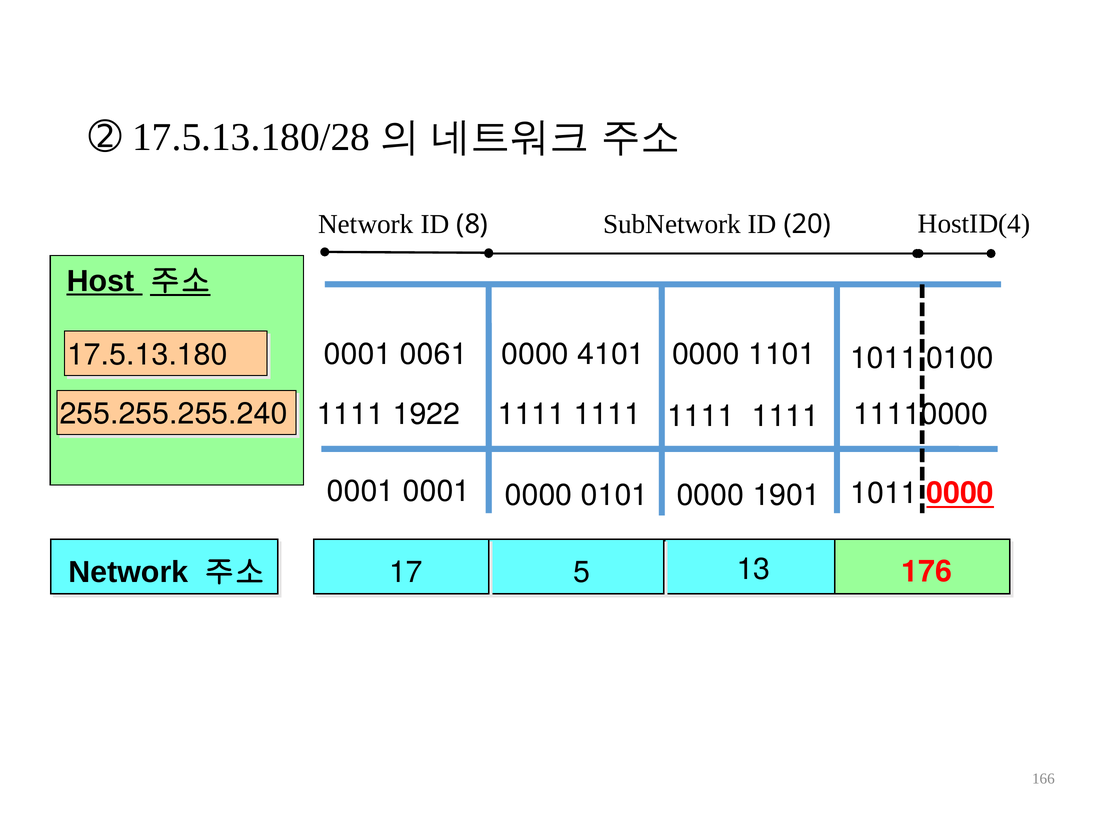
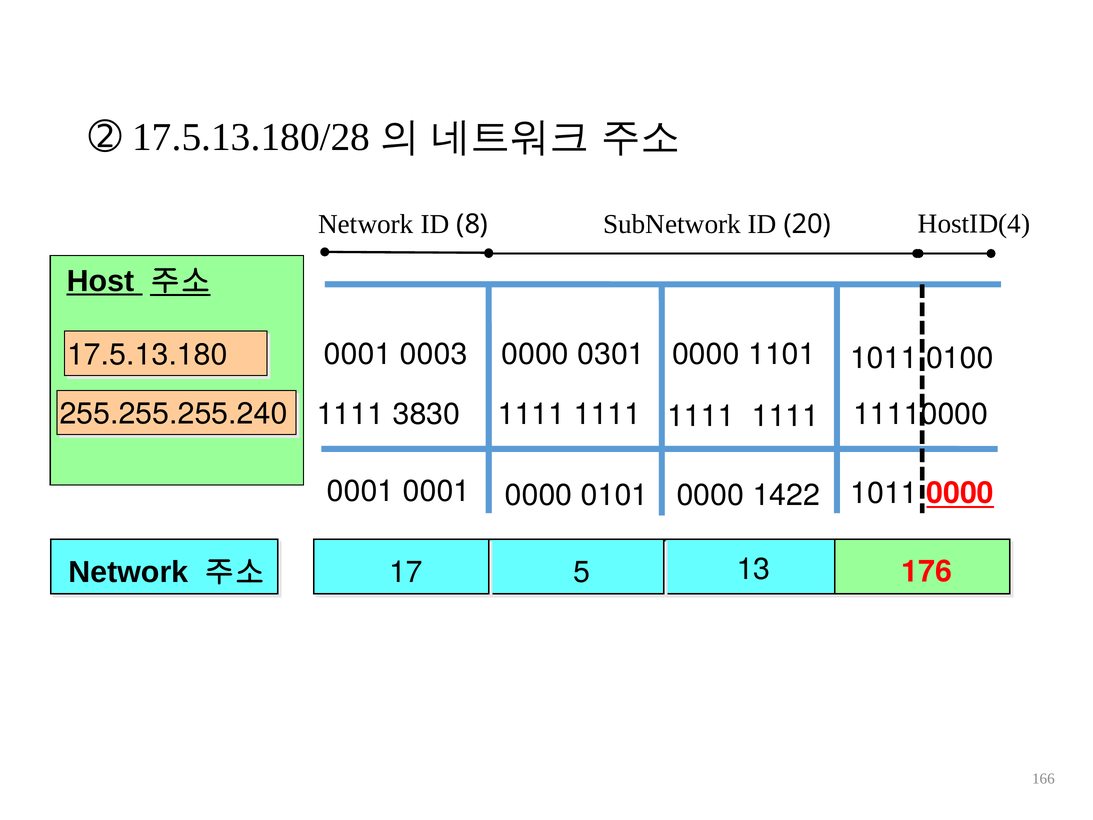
4101: 4101 -> 0301
0061: 0061 -> 0003
1922: 1922 -> 3830
1901: 1901 -> 1422
